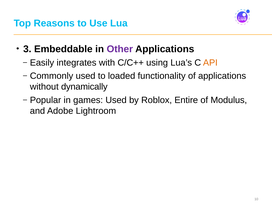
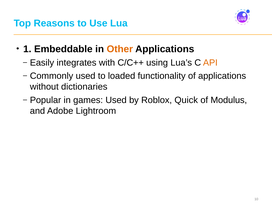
3: 3 -> 1
Other colour: purple -> orange
dynamically: dynamically -> dictionaries
Entire: Entire -> Quick
